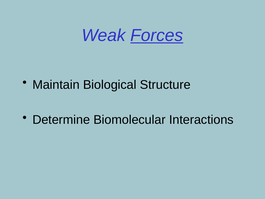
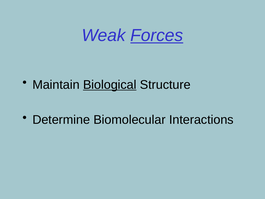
Biological underline: none -> present
